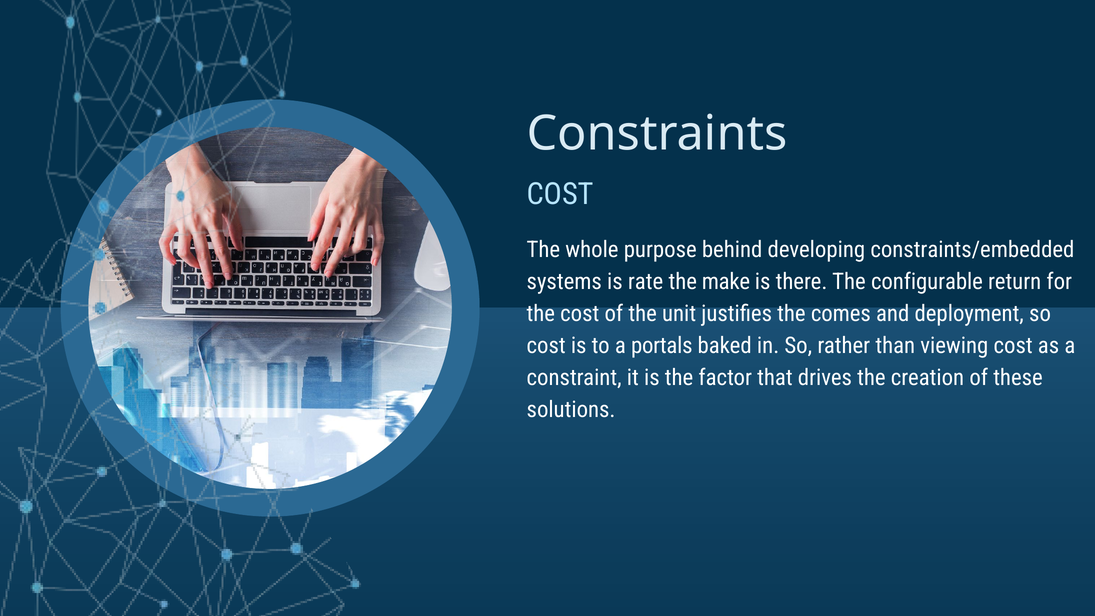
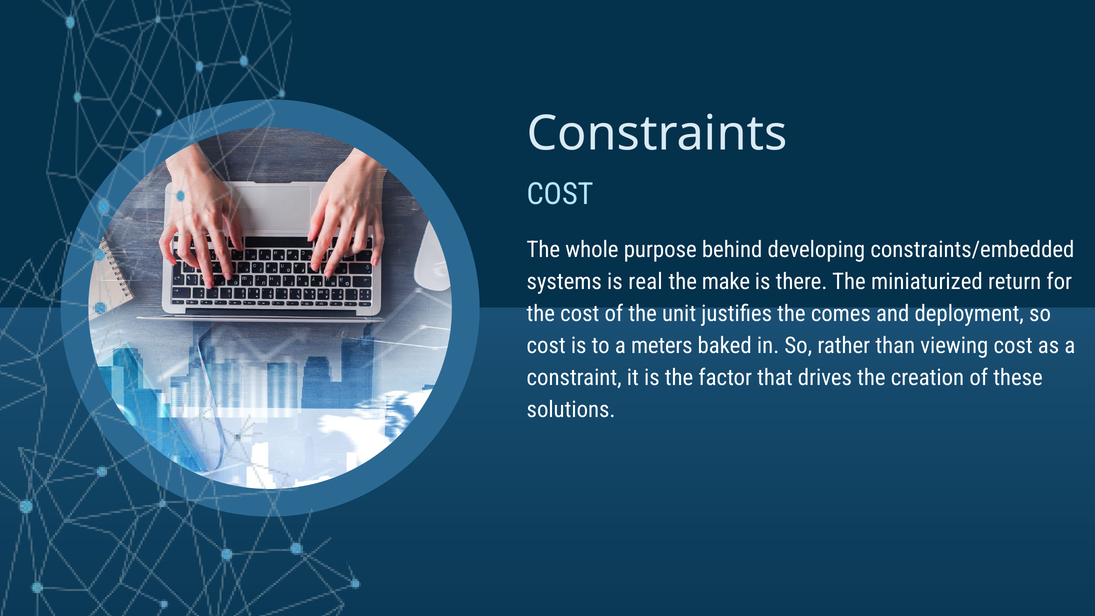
rate: rate -> real
configurable: configurable -> miniaturized
portals: portals -> meters
